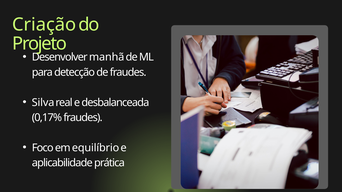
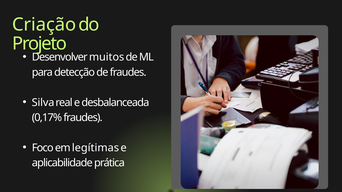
manhã: manhã -> muitos
equilíbrio: equilíbrio -> legítimas
